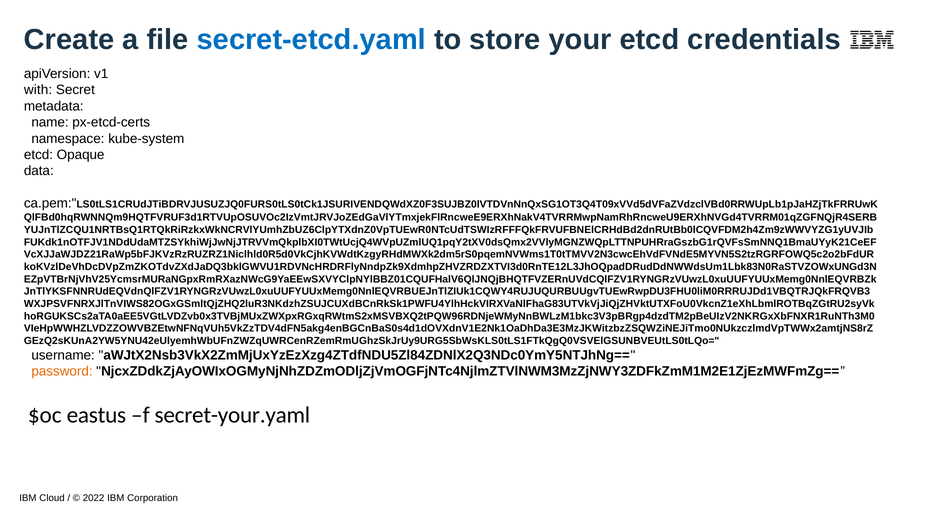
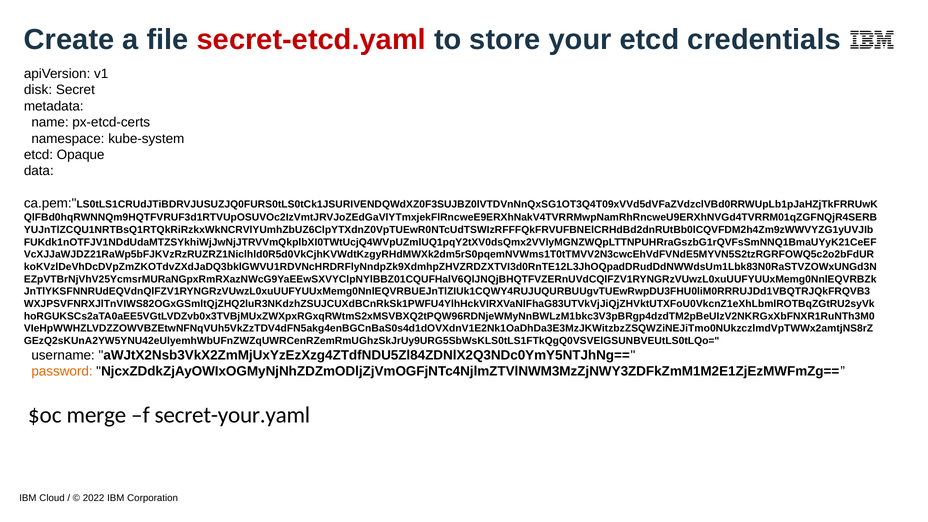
secret-etcd.yaml colour: blue -> red
with: with -> disk
eastus: eastus -> merge
